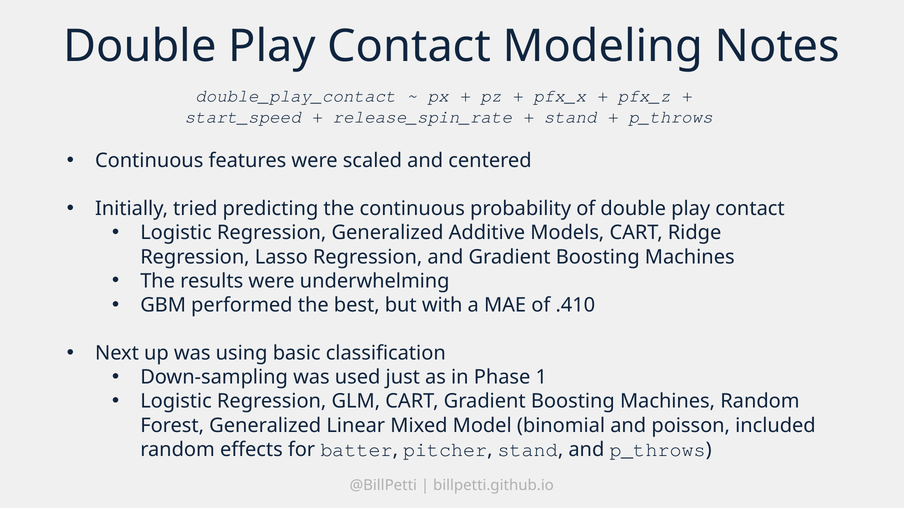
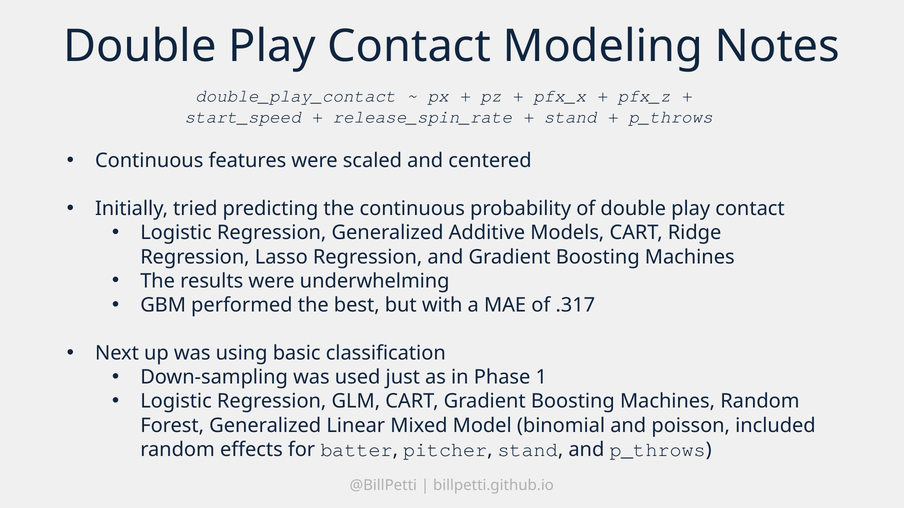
.410: .410 -> .317
